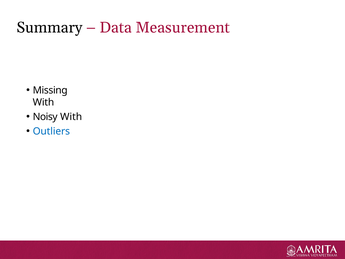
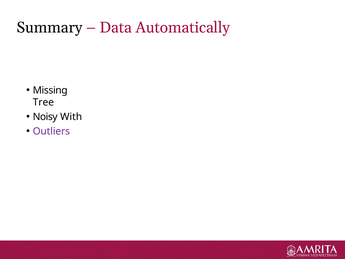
Measurement: Measurement -> Automatically
With at (43, 102): With -> Tree
Outliers colour: blue -> purple
